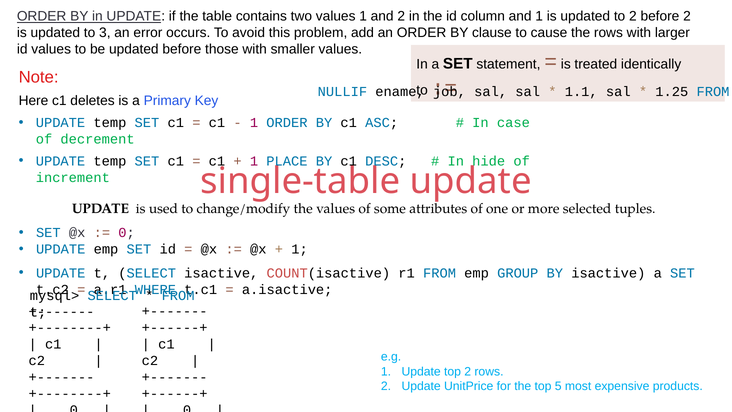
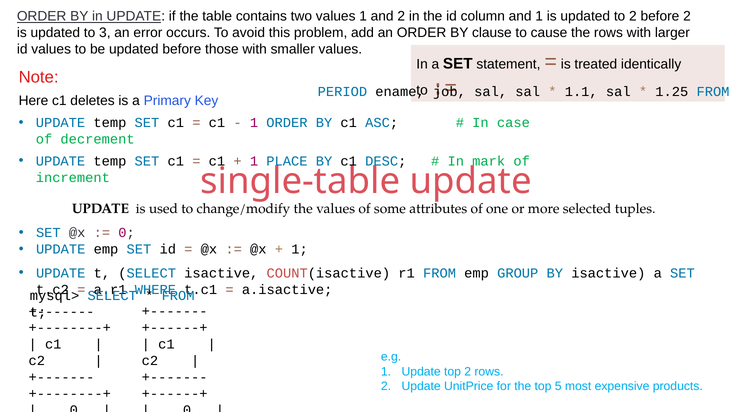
NULLIF: NULLIF -> PERIOD
hide: hide -> mark
